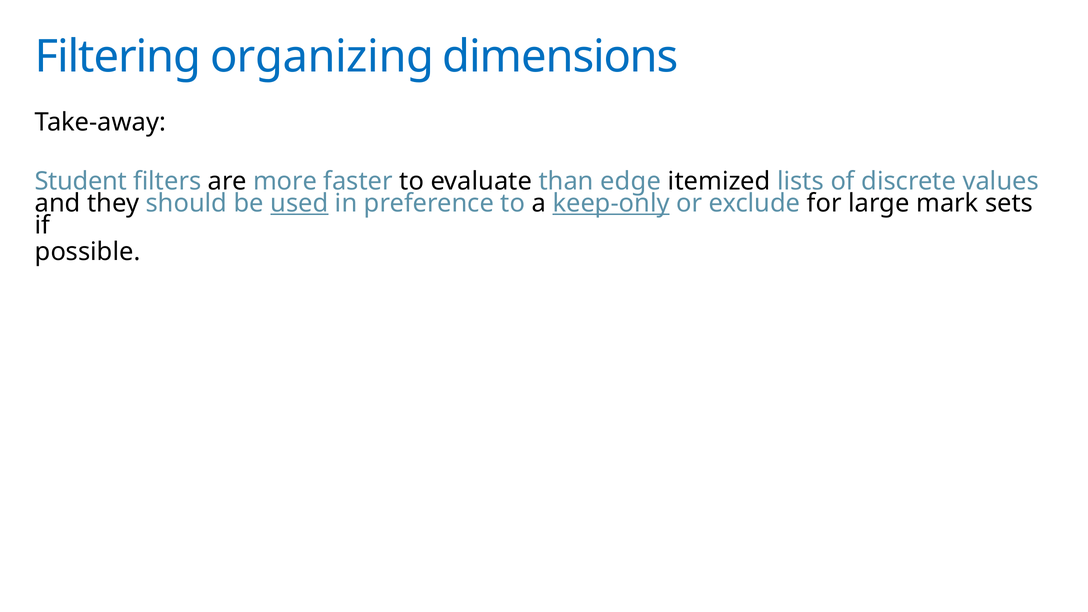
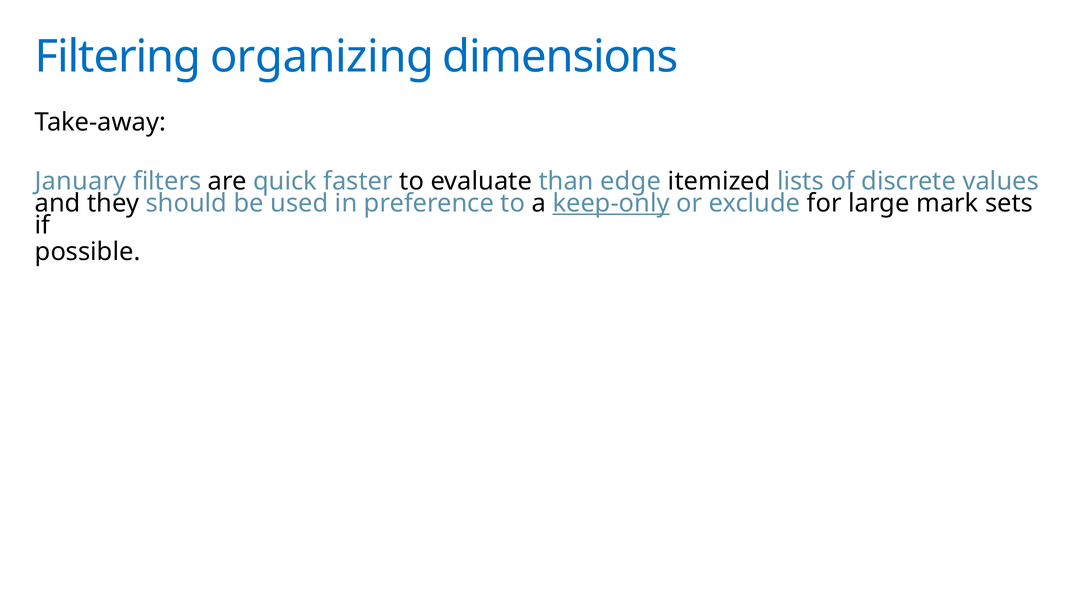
Student: Student -> January
more: more -> quick
used underline: present -> none
